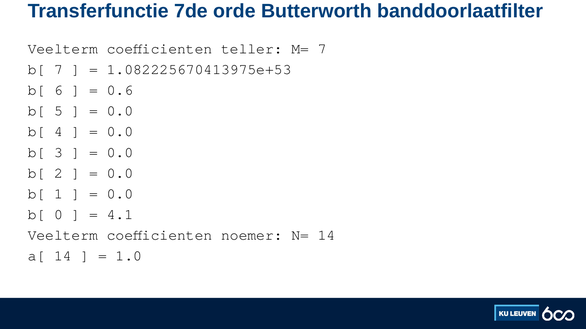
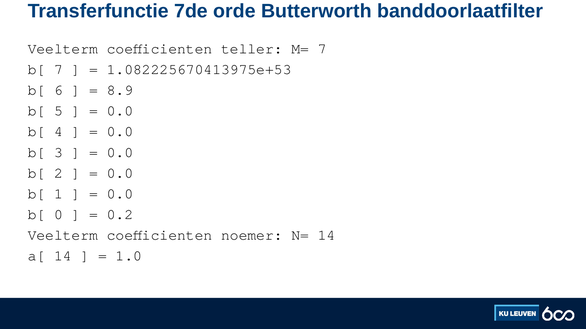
0.6: 0.6 -> 8.9
4.1: 4.1 -> 0.2
